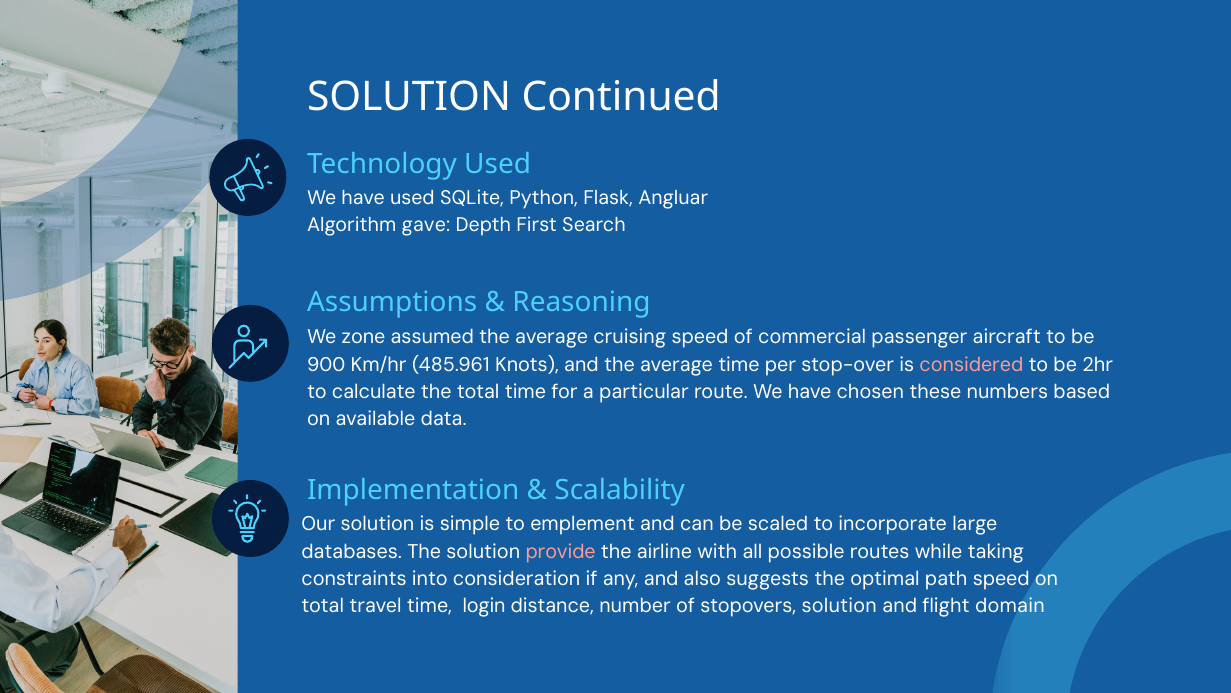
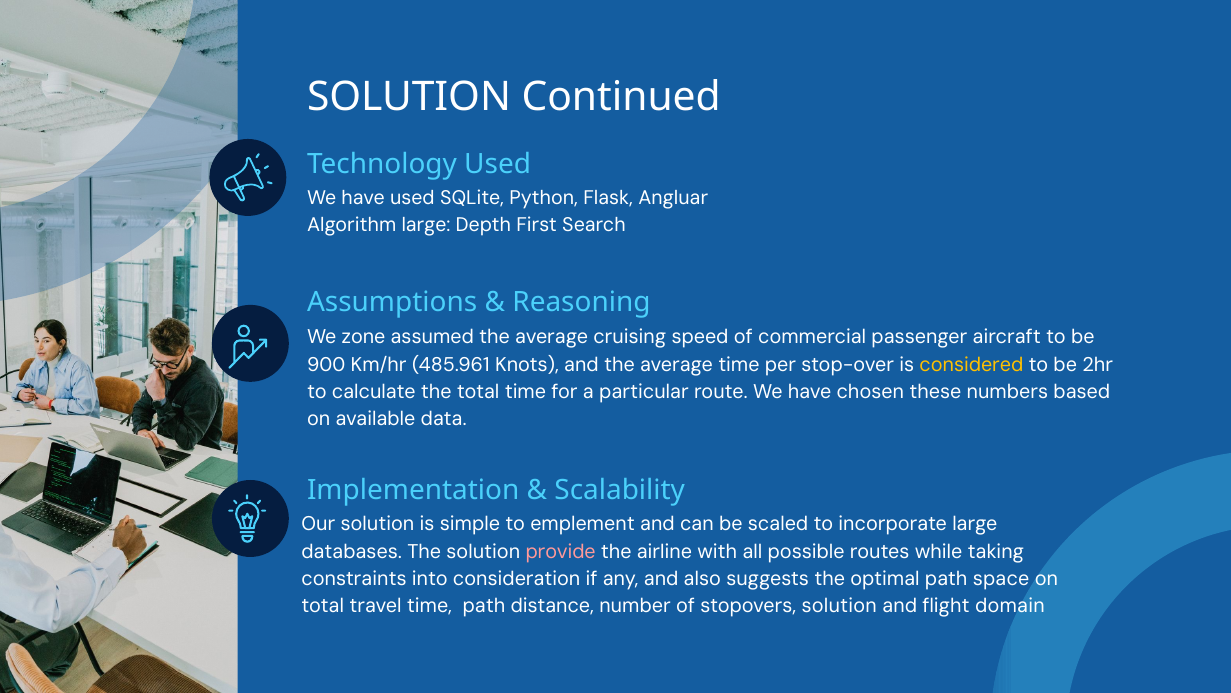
Algorithm gave: gave -> large
considered colour: pink -> yellow
path speed: speed -> space
time login: login -> path
